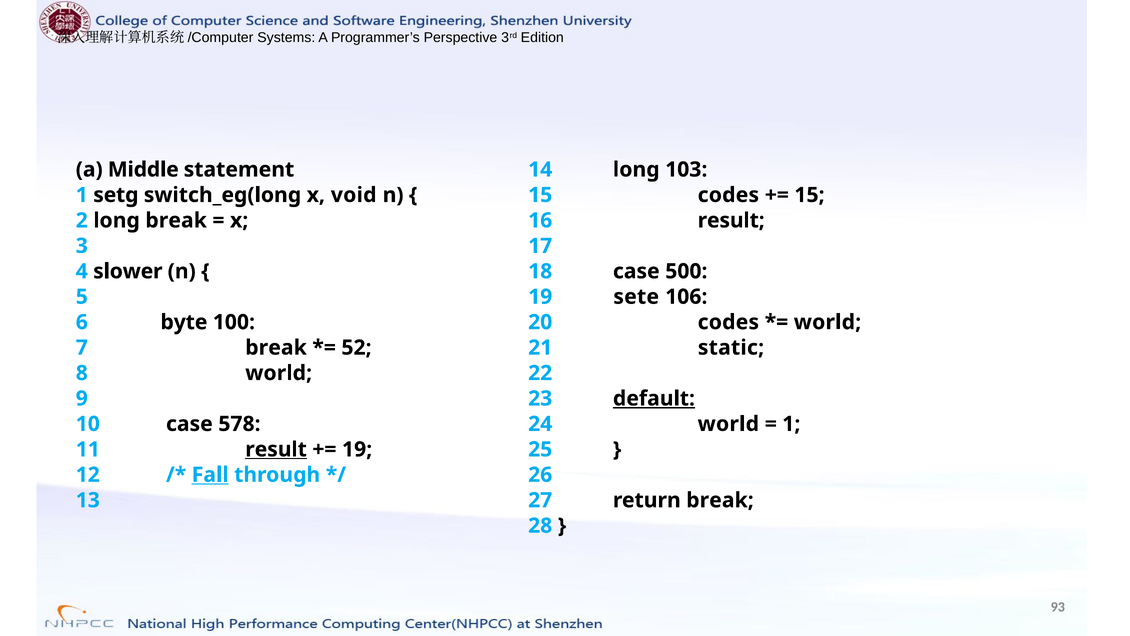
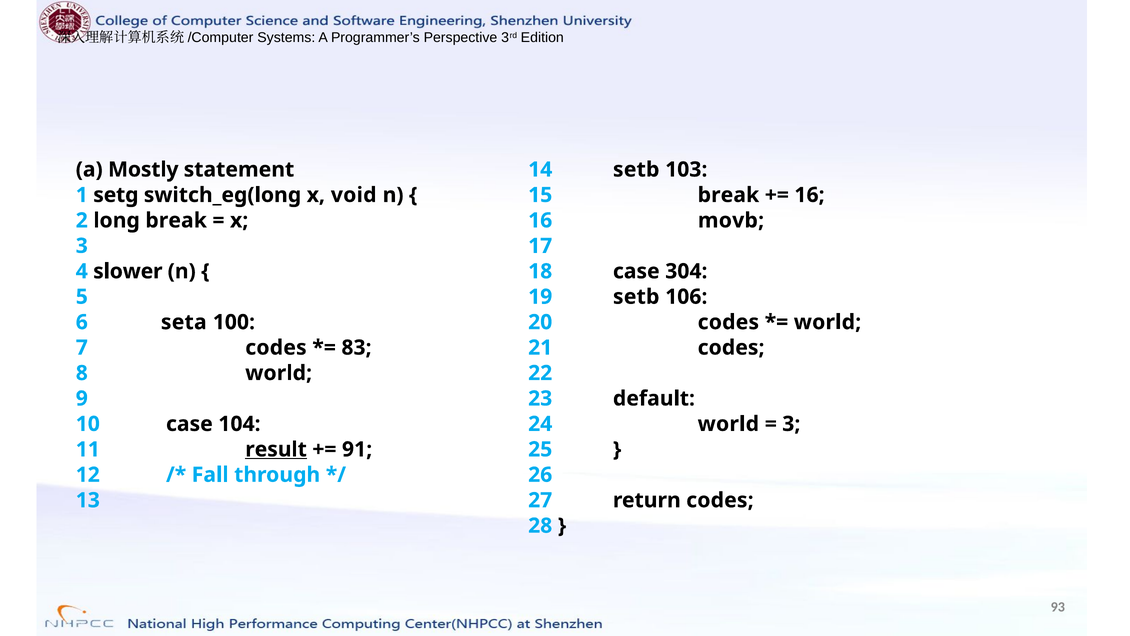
Middle: Middle -> Mostly
14 long: long -> setb
15 codes: codes -> break
15 at (810, 195): 15 -> 16
16 result: result -> movb
500: 500 -> 304
19 sete: sete -> setb
byte: byte -> seta
7 break: break -> codes
52: 52 -> 83
21 static: static -> codes
default underline: present -> none
578: 578 -> 104
1 at (791, 424): 1 -> 3
19 at (357, 449): 19 -> 91
Fall underline: present -> none
return break: break -> codes
